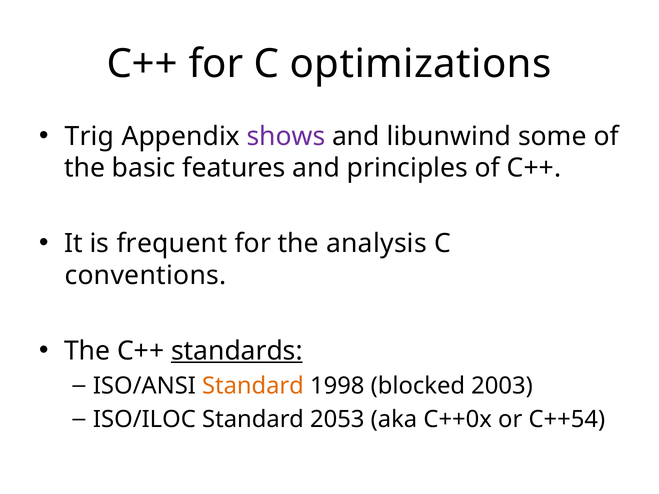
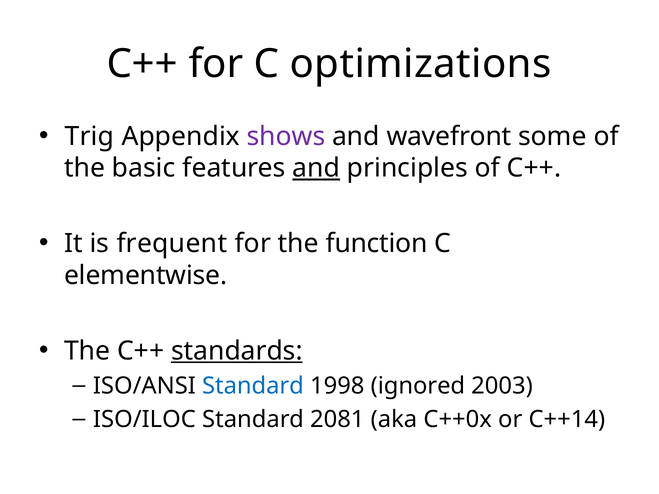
libunwind: libunwind -> wavefront
and at (316, 168) underline: none -> present
analysis: analysis -> function
conventions: conventions -> elementwise
Standard at (253, 386) colour: orange -> blue
blocked: blocked -> ignored
2053: 2053 -> 2081
C++54: C++54 -> C++14
